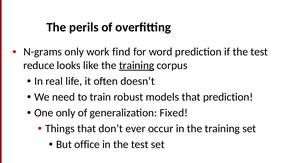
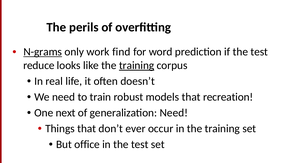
N-grams underline: none -> present
that prediction: prediction -> recreation
One only: only -> next
generalization Fixed: Fixed -> Need
